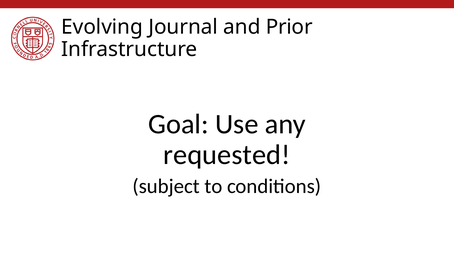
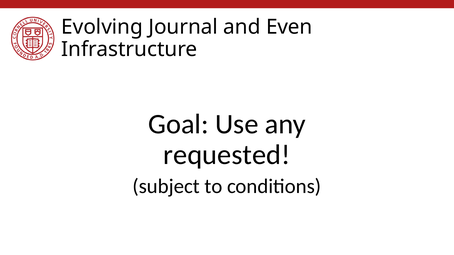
Prior: Prior -> Even
